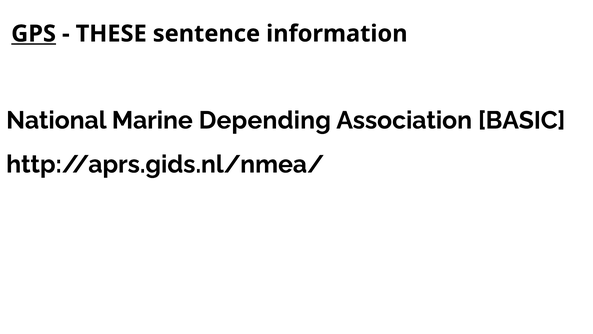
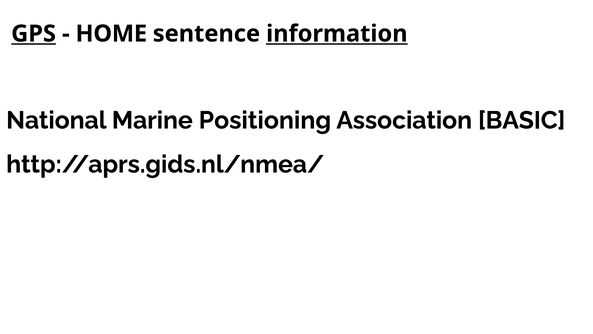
THESE: THESE -> HOME
information underline: none -> present
Depending: Depending -> Positioning
